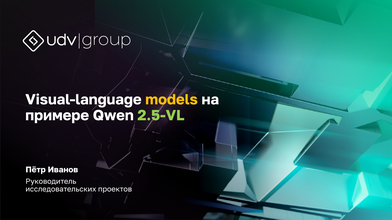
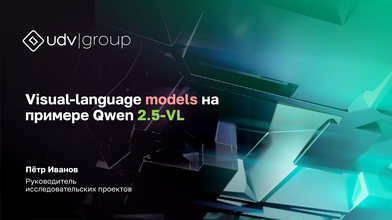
models colour: yellow -> pink
